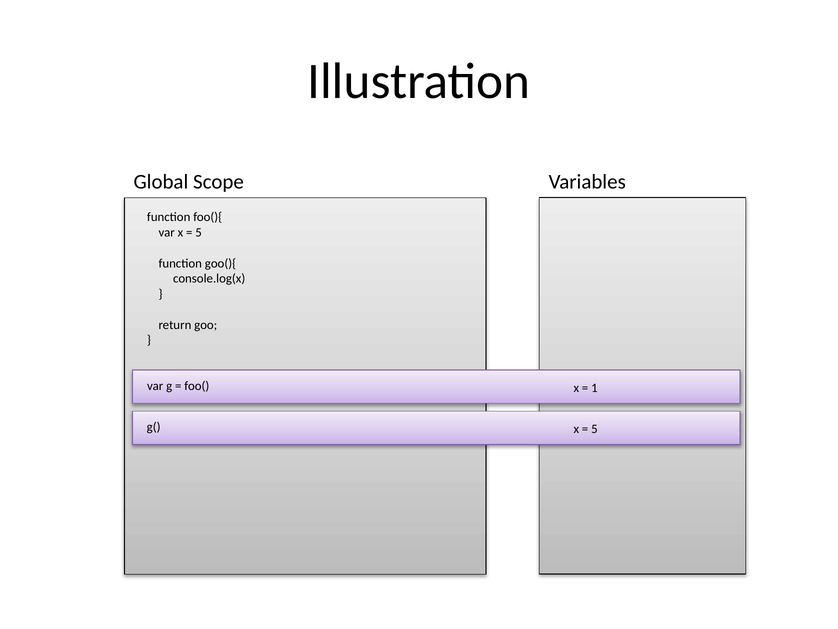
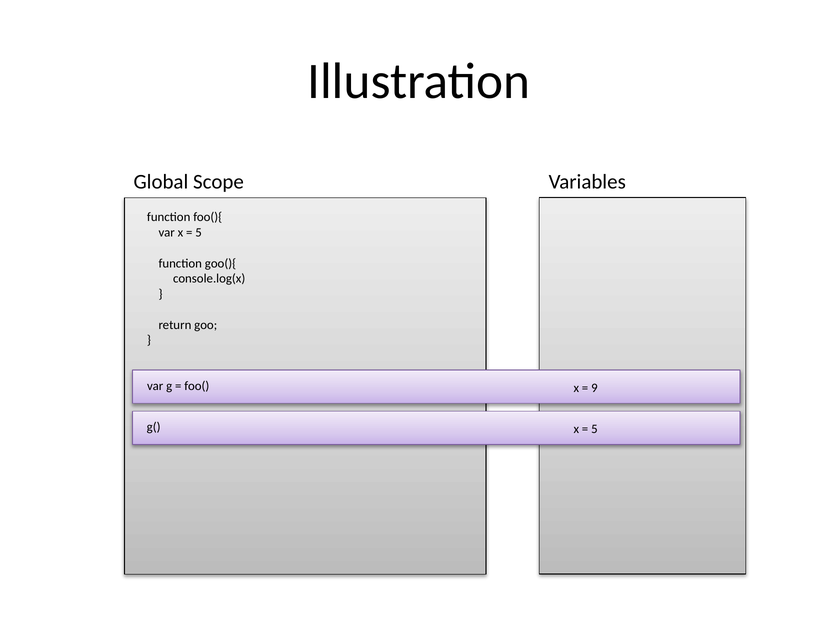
1: 1 -> 9
